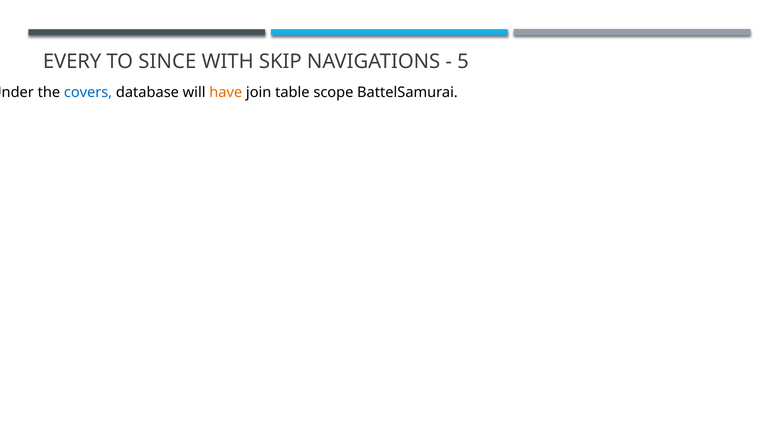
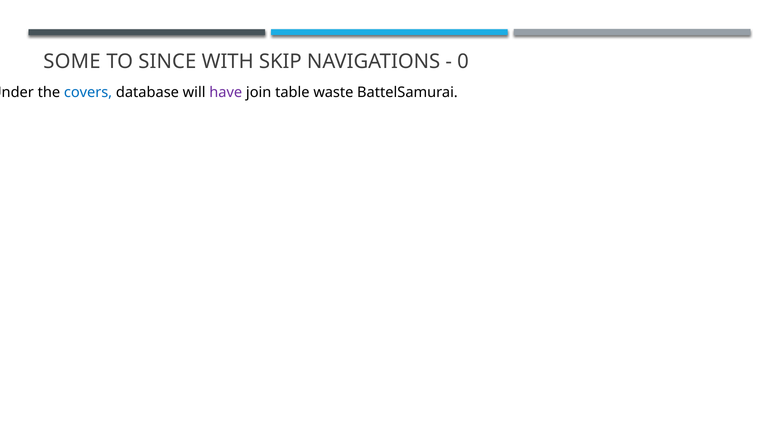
EVERY: EVERY -> SOME
5: 5 -> 0
have colour: orange -> purple
scope: scope -> waste
